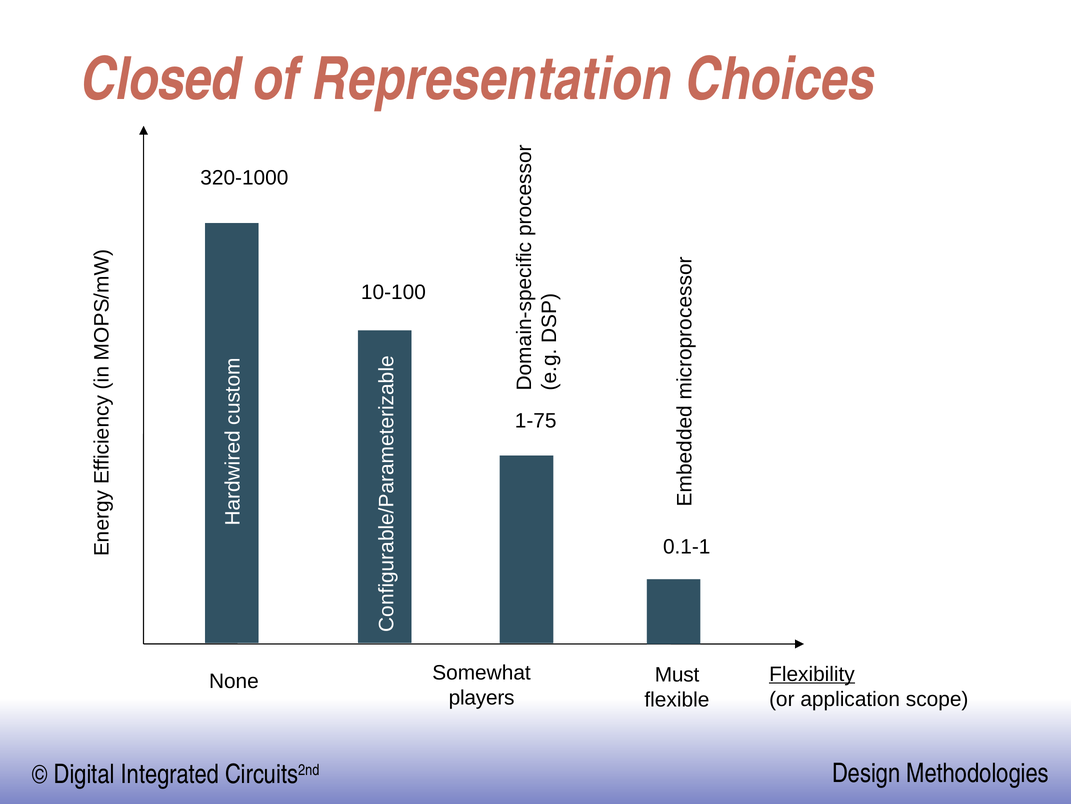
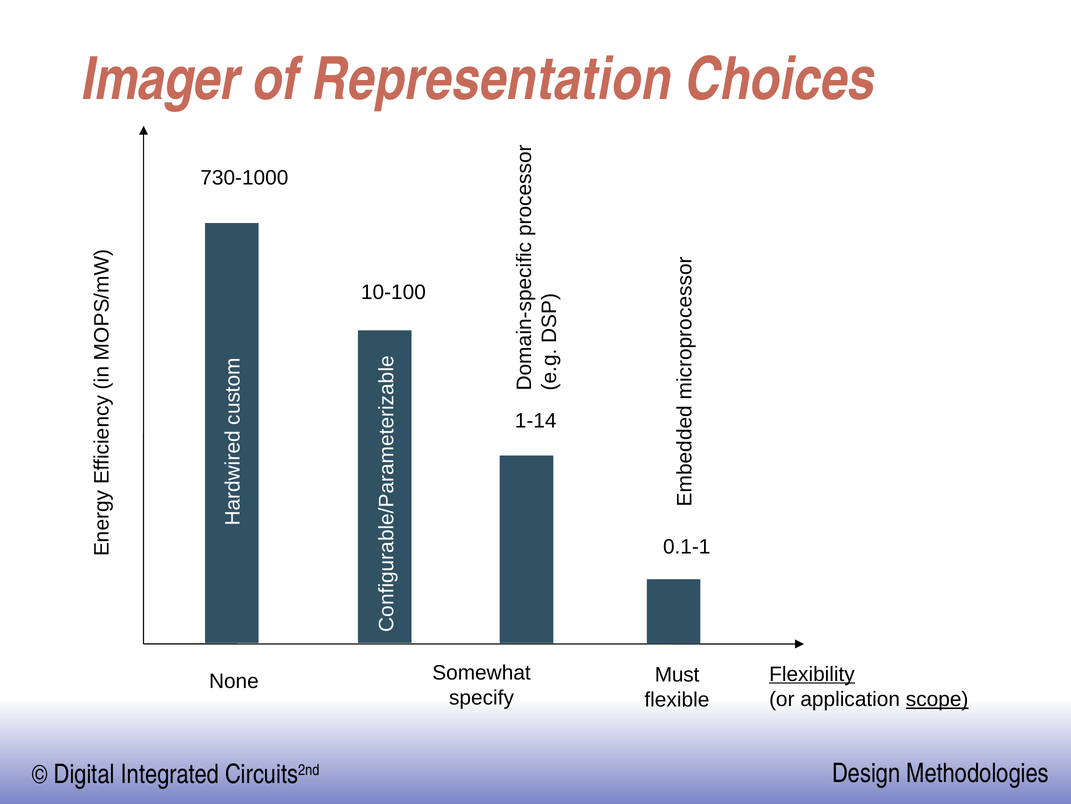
Closed: Closed -> Imager
320-1000: 320-1000 -> 730-1000
1-75: 1-75 -> 1-14
players: players -> specify
scope underline: none -> present
